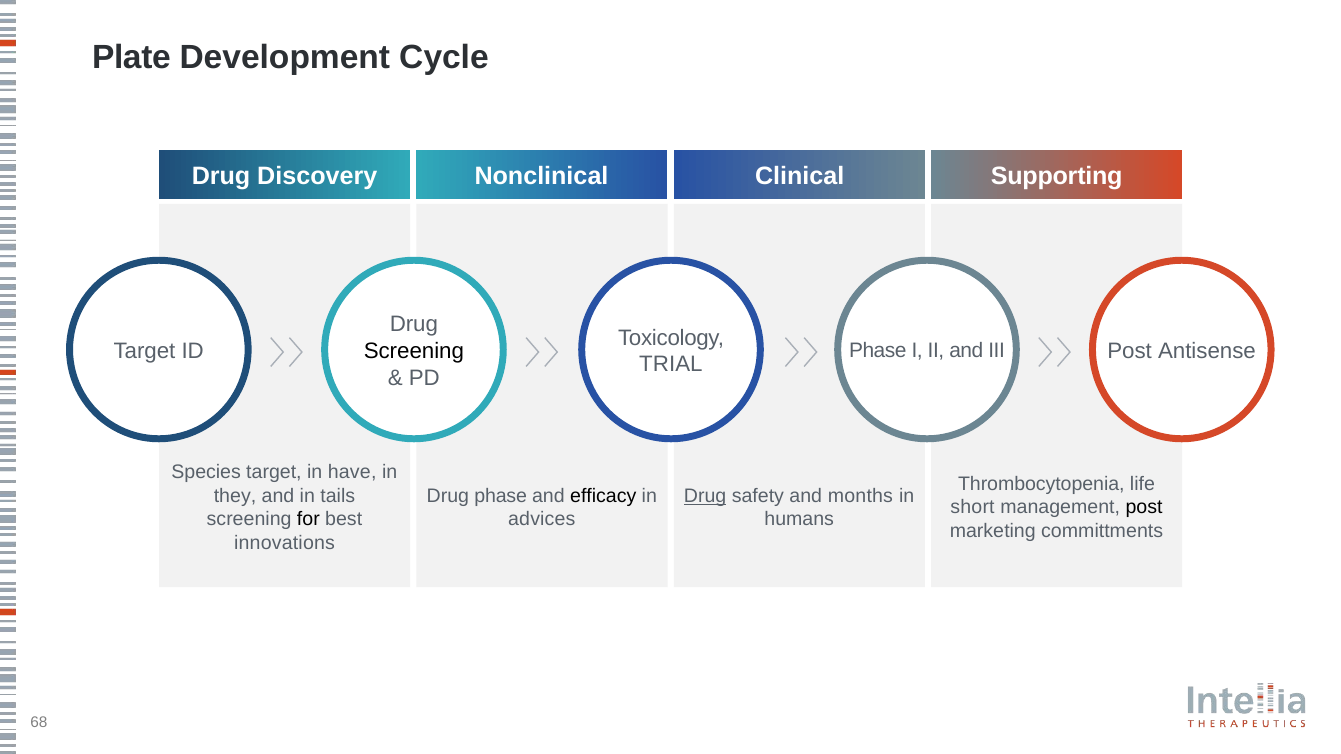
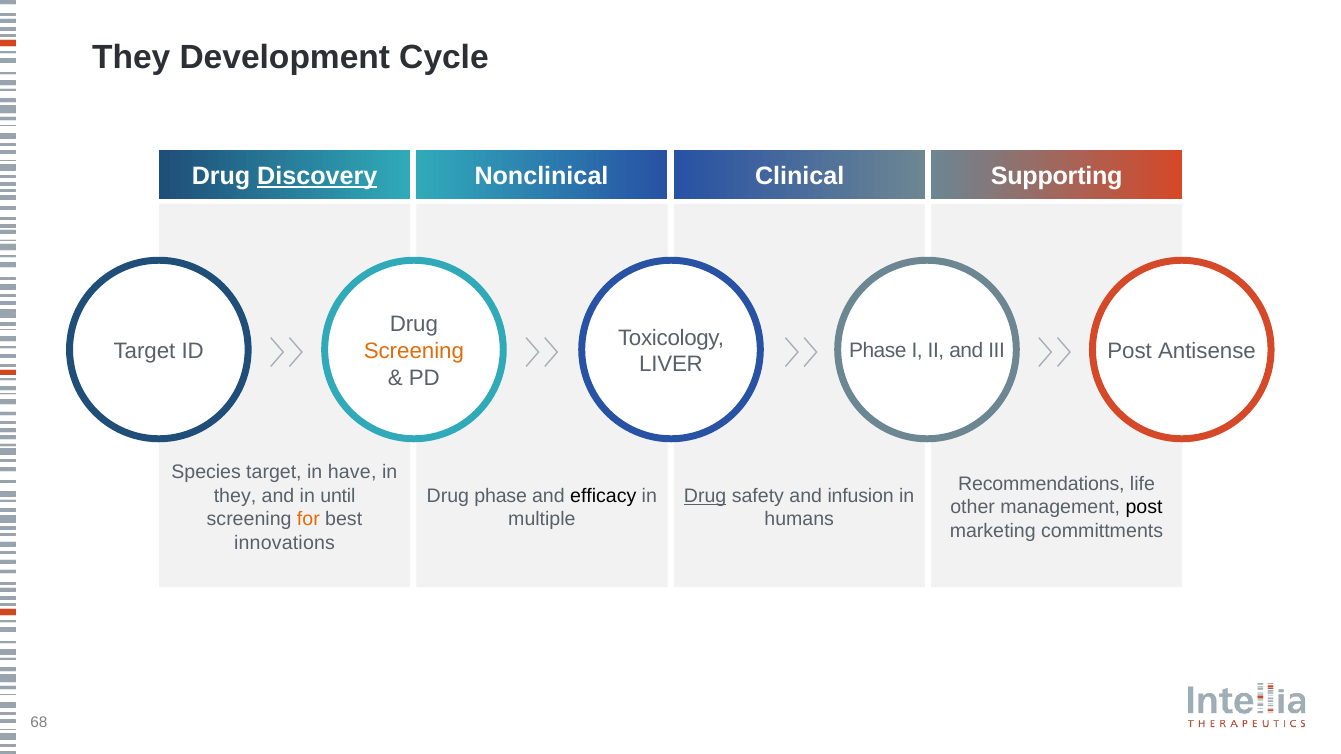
Plate at (131, 57): Plate -> They
Discovery underline: none -> present
Screening at (414, 351) colour: black -> orange
TRIAL: TRIAL -> LIVER
Thrombocytopenia: Thrombocytopenia -> Recommendations
tails: tails -> until
months: months -> infusion
short: short -> other
for colour: black -> orange
advices: advices -> multiple
